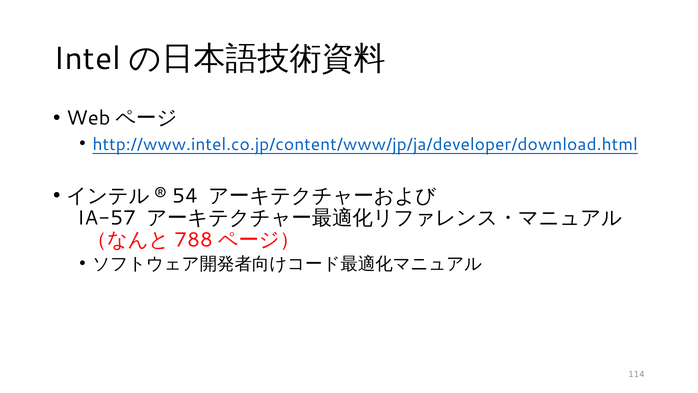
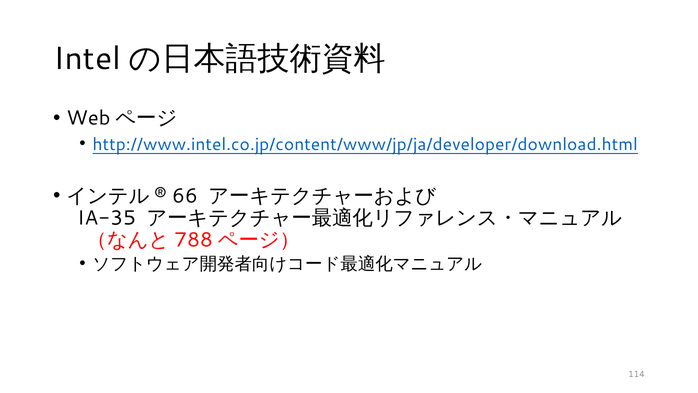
54: 54 -> 66
IA-57: IA-57 -> IA-35
